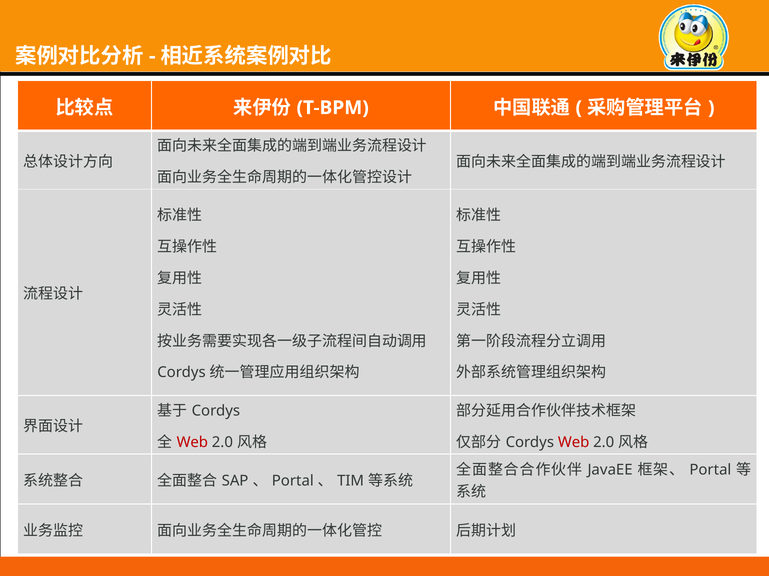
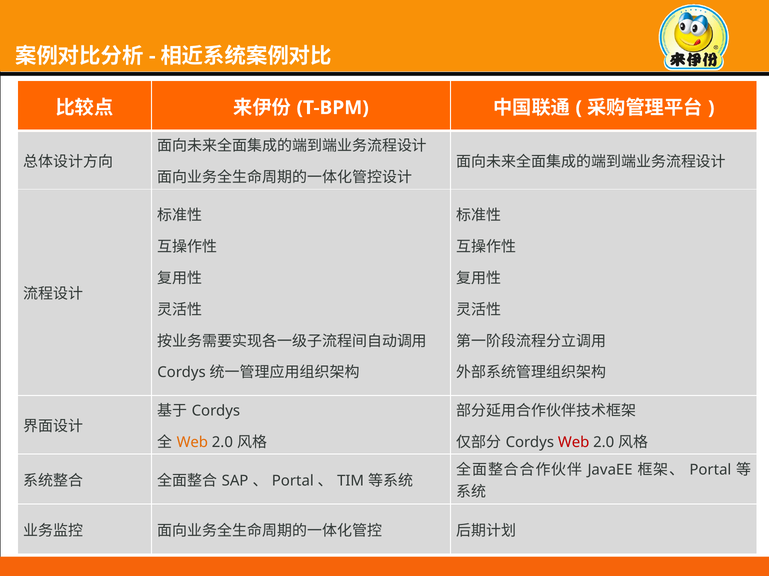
Web at (192, 443) colour: red -> orange
